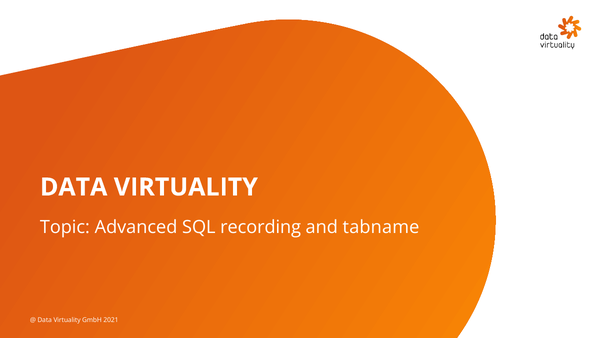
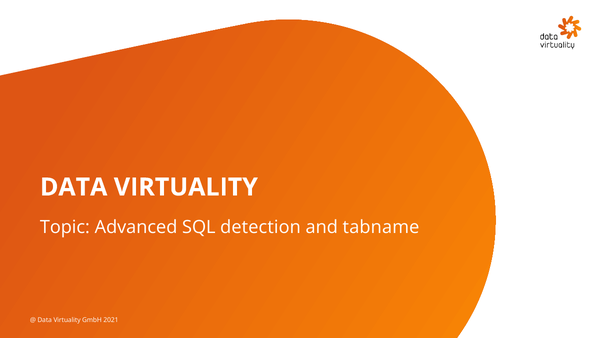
recording: recording -> detection
